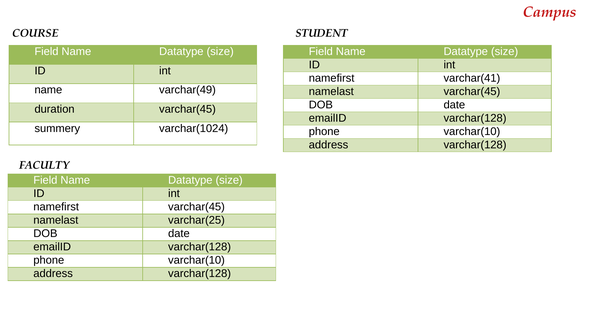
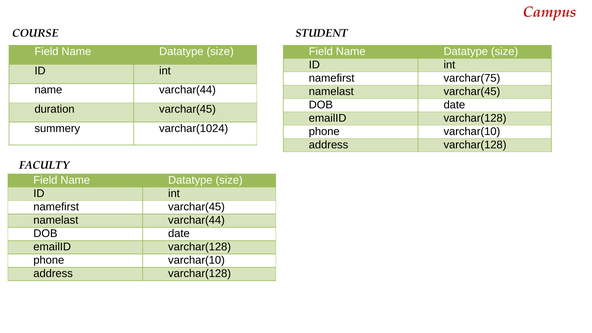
varchar(41: varchar(41 -> varchar(75
name varchar(49: varchar(49 -> varchar(44
namelast varchar(25: varchar(25 -> varchar(44
